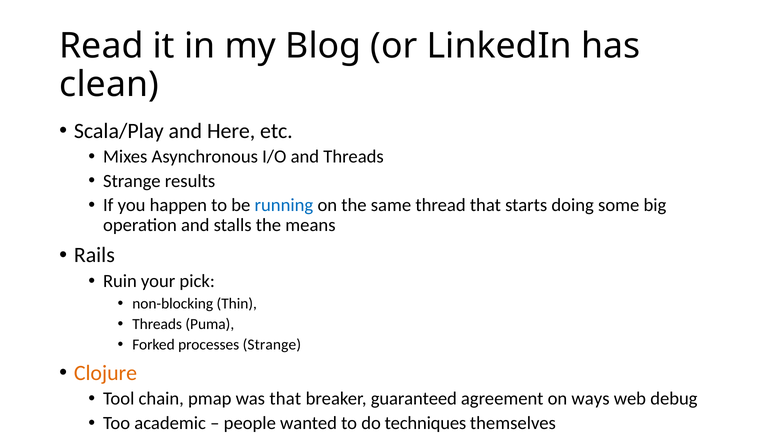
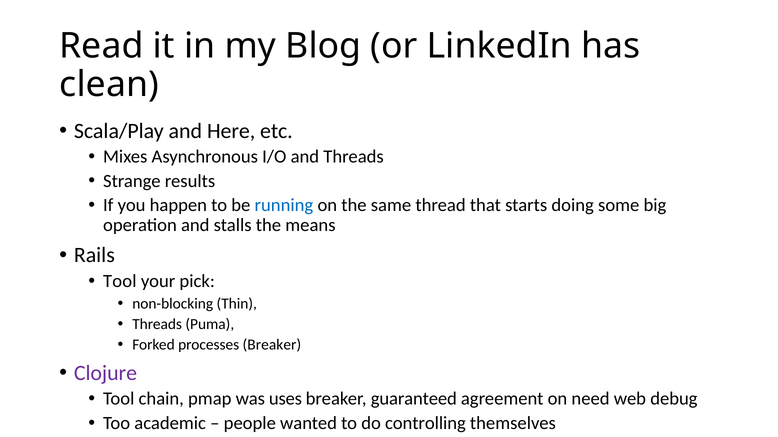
Ruin at (120, 281): Ruin -> Tool
processes Strange: Strange -> Breaker
Clojure colour: orange -> purple
was that: that -> uses
ways: ways -> need
techniques: techniques -> controlling
